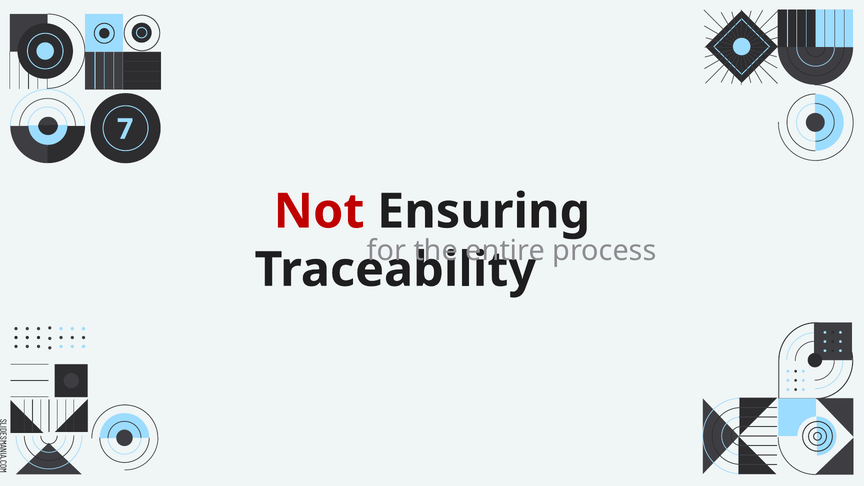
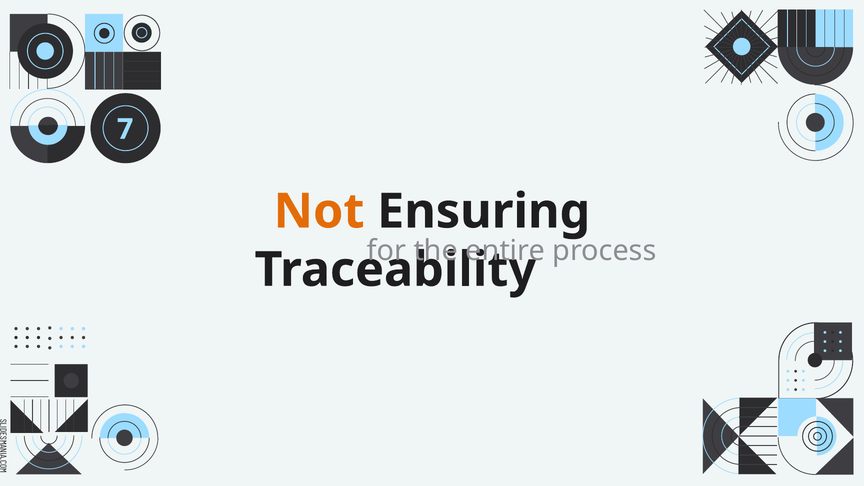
Not colour: red -> orange
